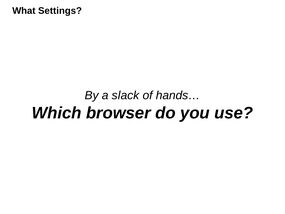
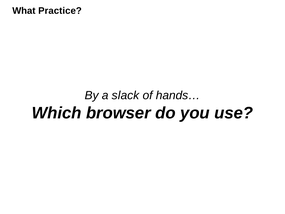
Settings: Settings -> Practice
